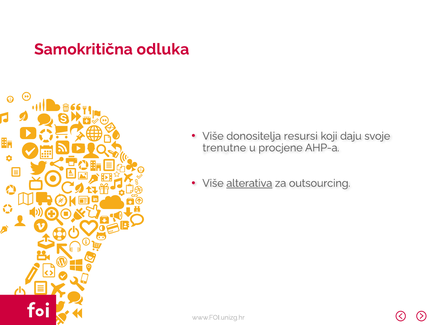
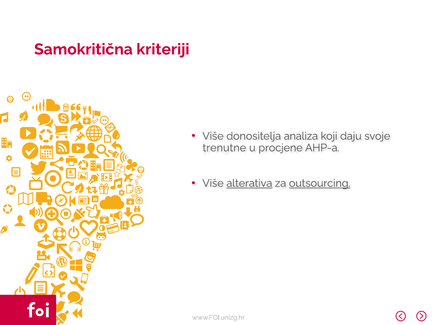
odluka: odluka -> kriteriji
resursi: resursi -> analiza
outsourcing underline: none -> present
